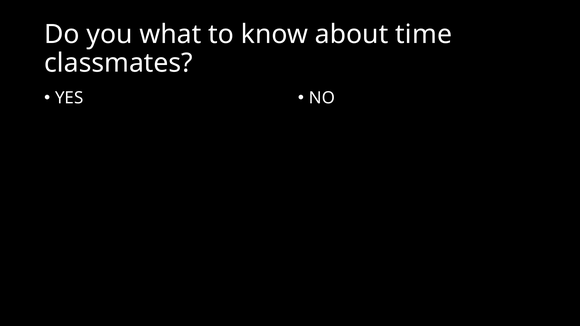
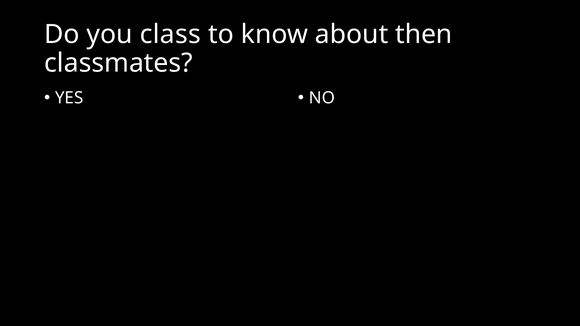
what: what -> class
time: time -> then
